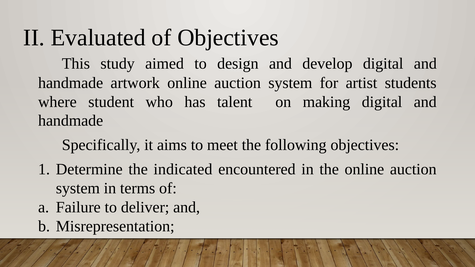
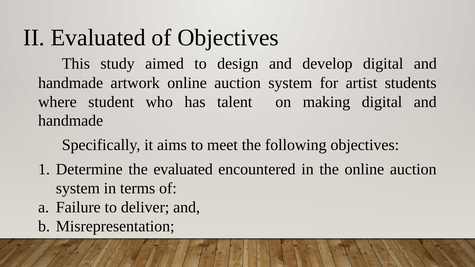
the indicated: indicated -> evaluated
